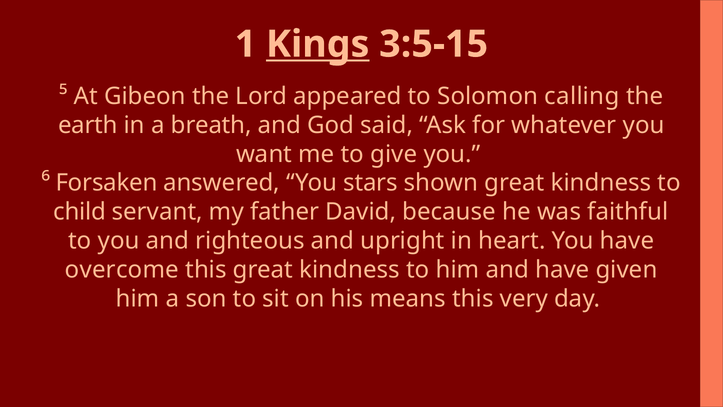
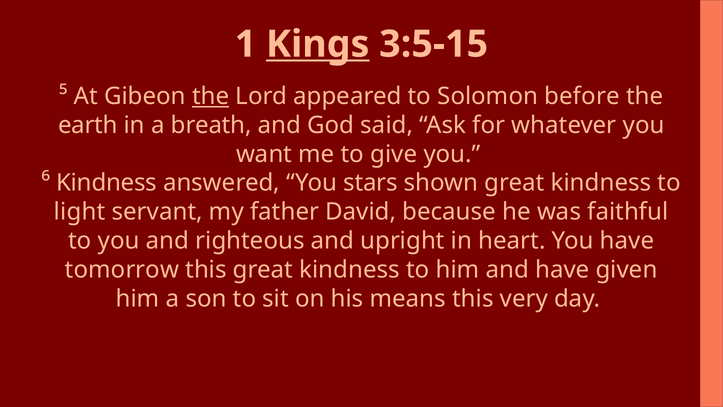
the at (211, 96) underline: none -> present
calling: calling -> before
⁶ Forsaken: Forsaken -> Kindness
child: child -> light
overcome: overcome -> tomorrow
